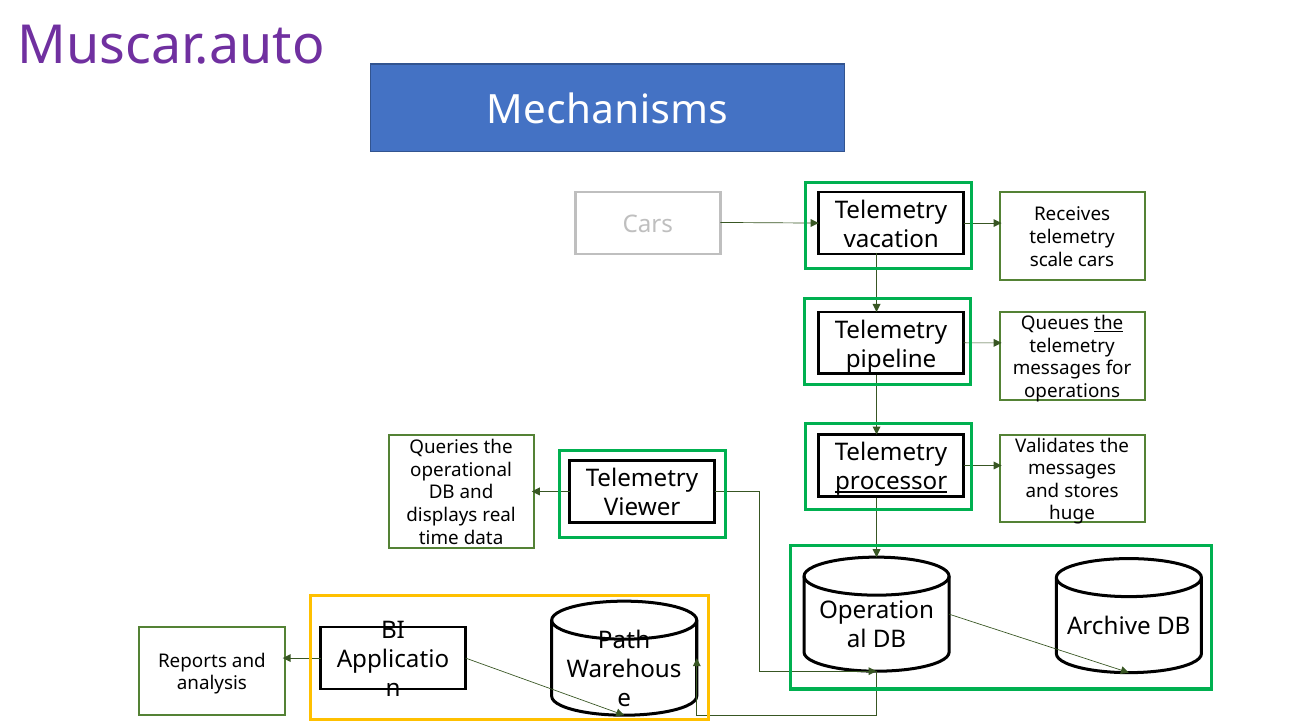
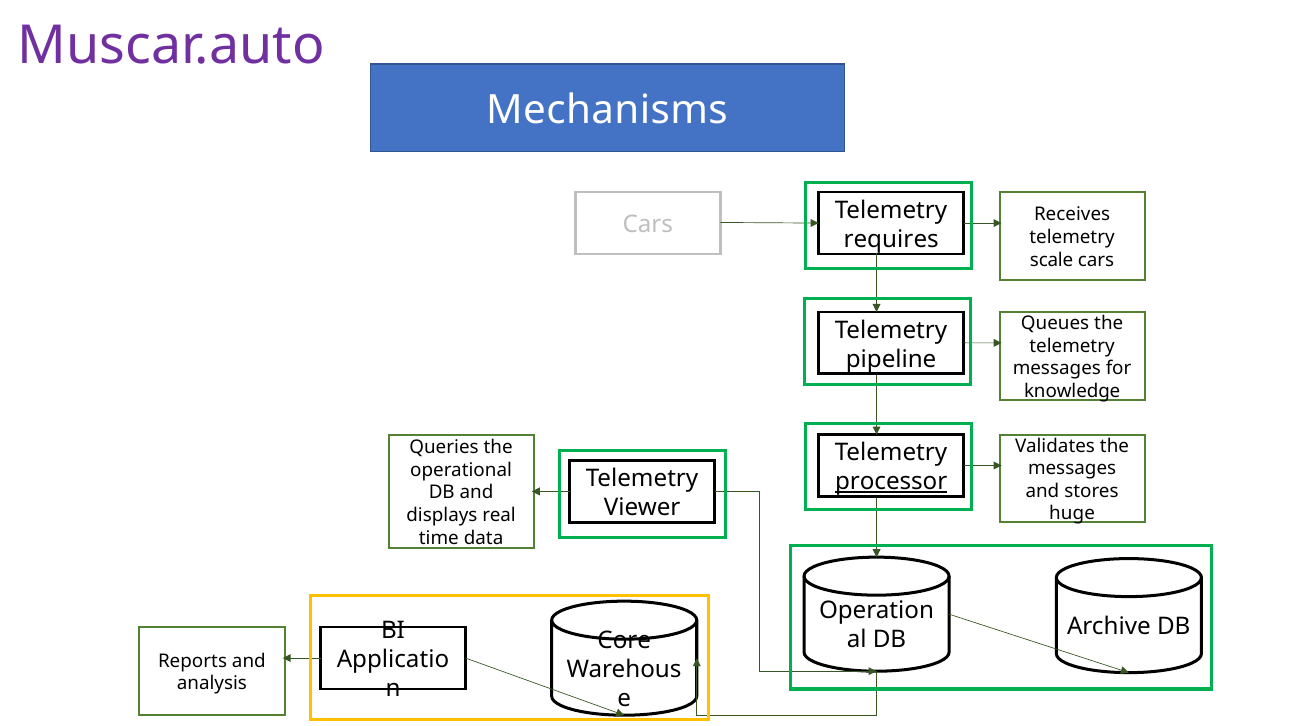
vacation: vacation -> requires
the at (1109, 323) underline: present -> none
operations: operations -> knowledge
Path: Path -> Core
